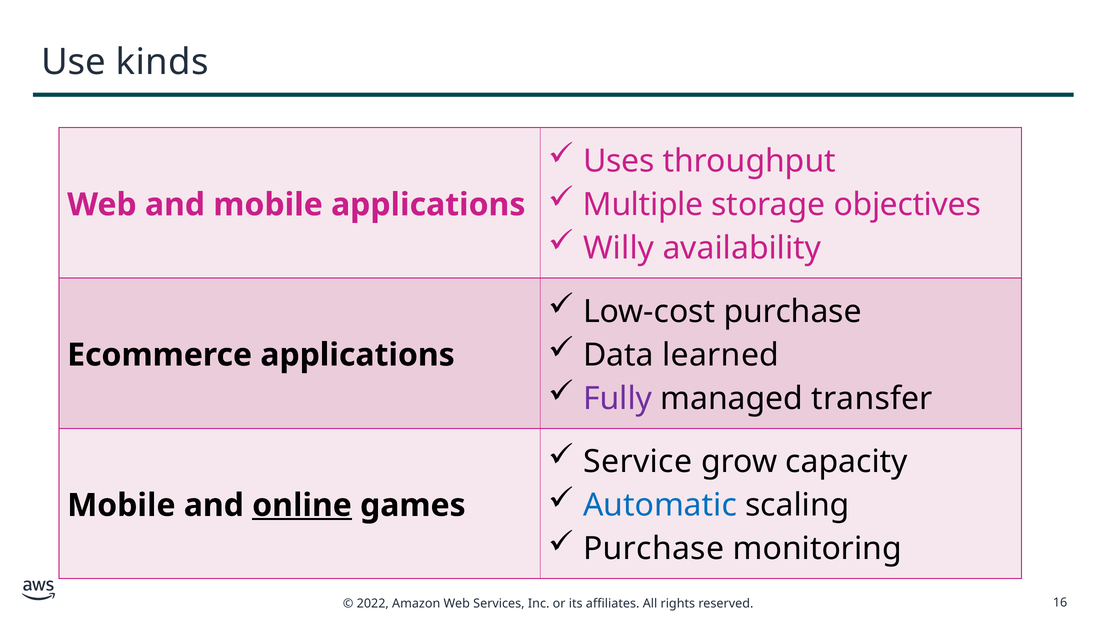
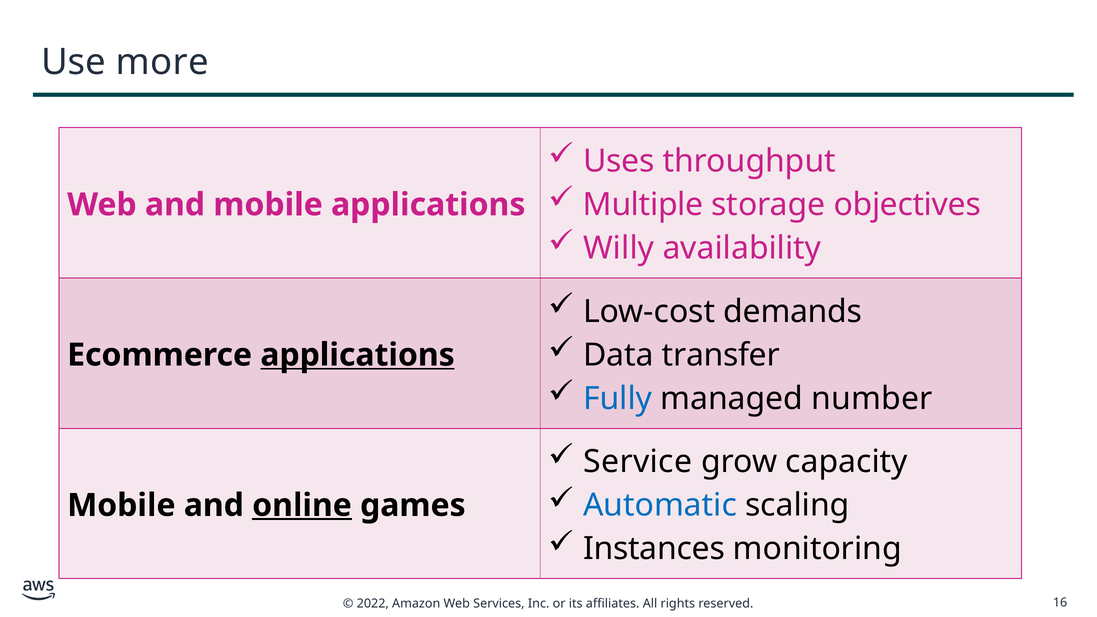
kinds: kinds -> more
Low-cost purchase: purchase -> demands
learned: learned -> transfer
applications at (358, 355) underline: none -> present
Fully colour: purple -> blue
transfer: transfer -> number
Purchase at (654, 549): Purchase -> Instances
